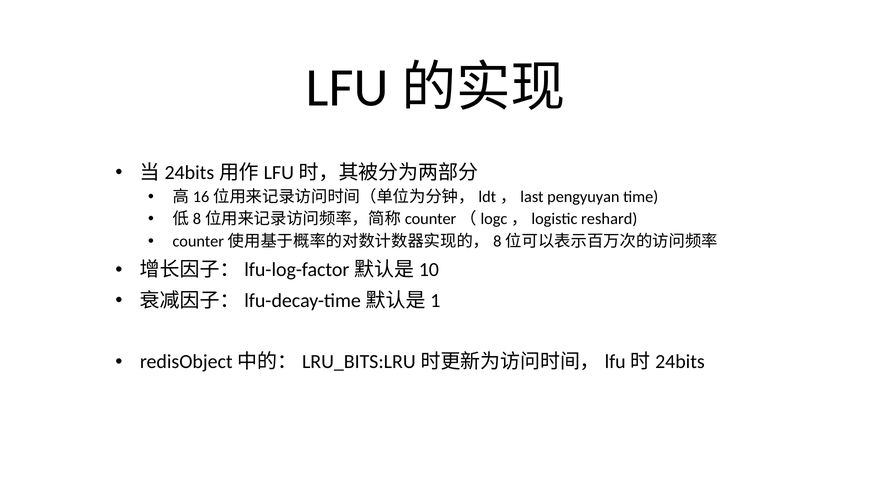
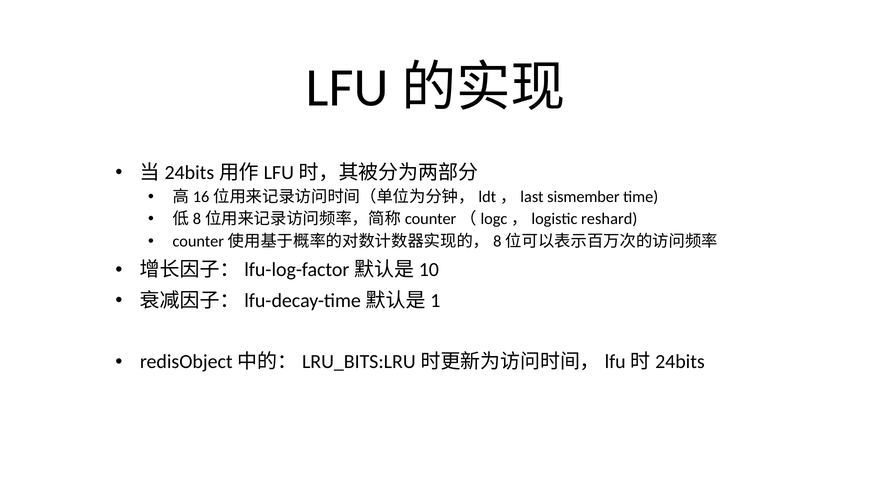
pengyuyan: pengyuyan -> sismember
